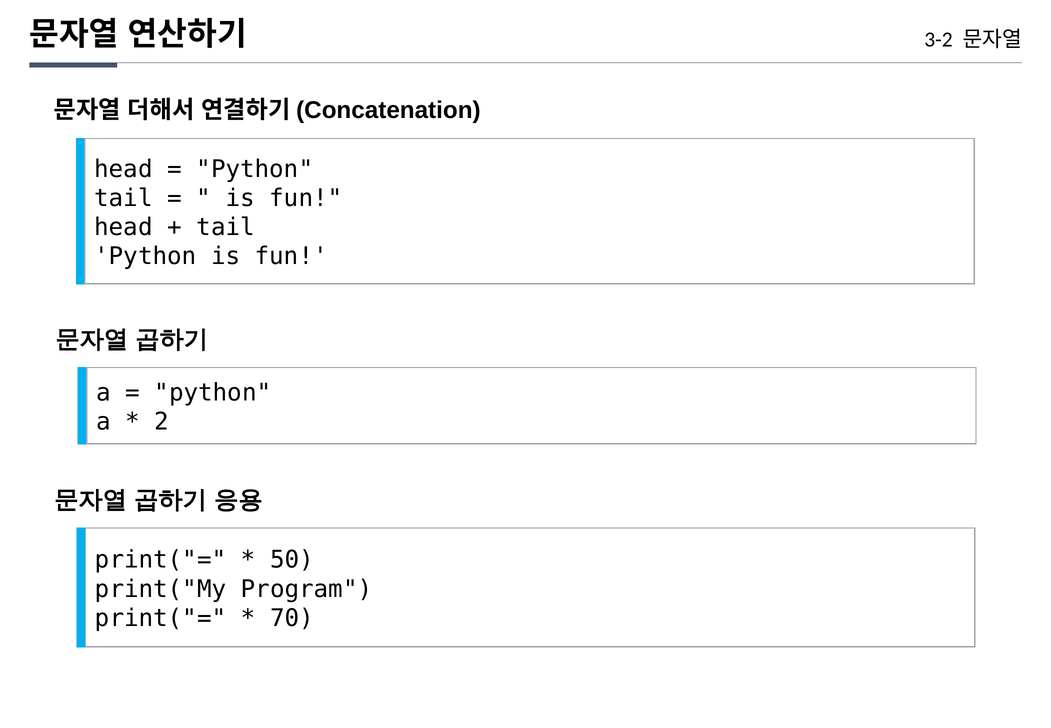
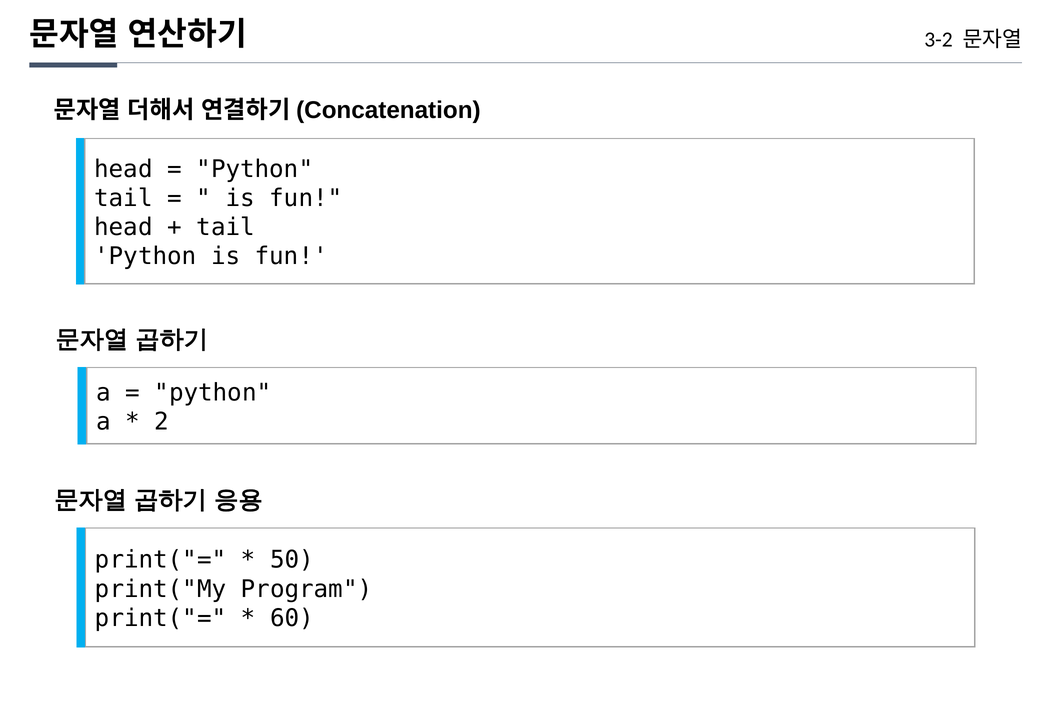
70: 70 -> 60
